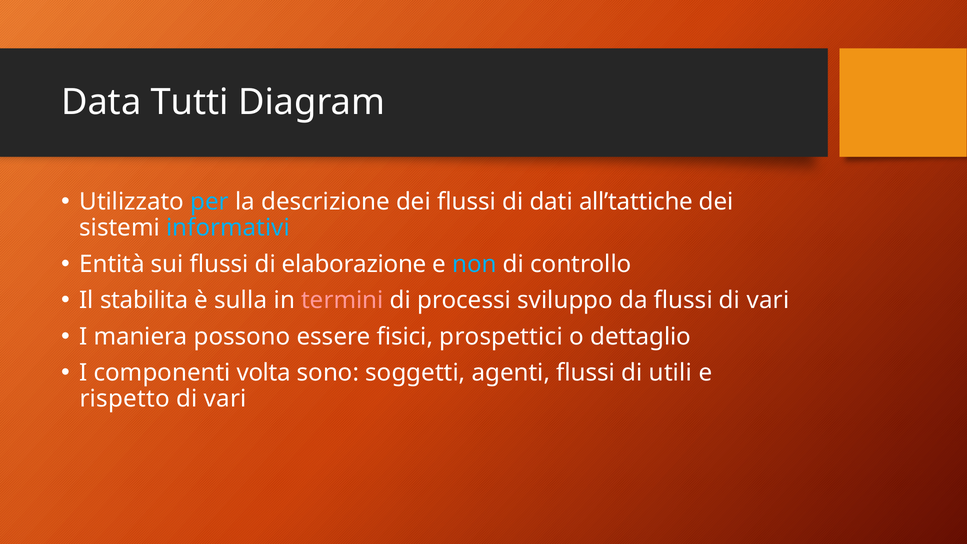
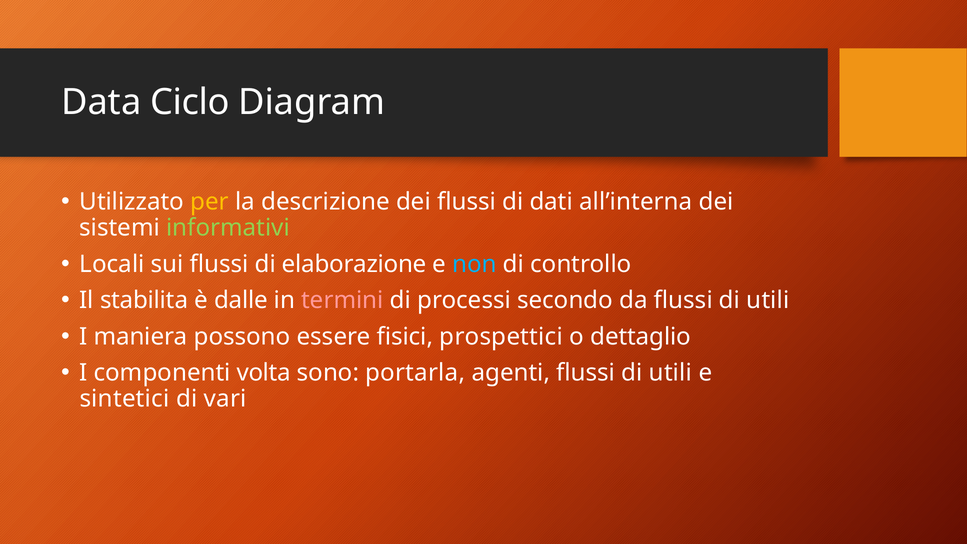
Tutti: Tutti -> Ciclo
per colour: light blue -> yellow
all’tattiche: all’tattiche -> all’interna
informativi colour: light blue -> light green
Entità: Entità -> Locali
sulla: sulla -> dalle
sviluppo: sviluppo -> secondo
da flussi di vari: vari -> utili
soggetti: soggetti -> portarla
rispetto: rispetto -> sintetici
